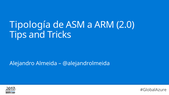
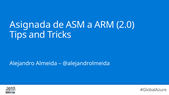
Tipología: Tipología -> Asignada
